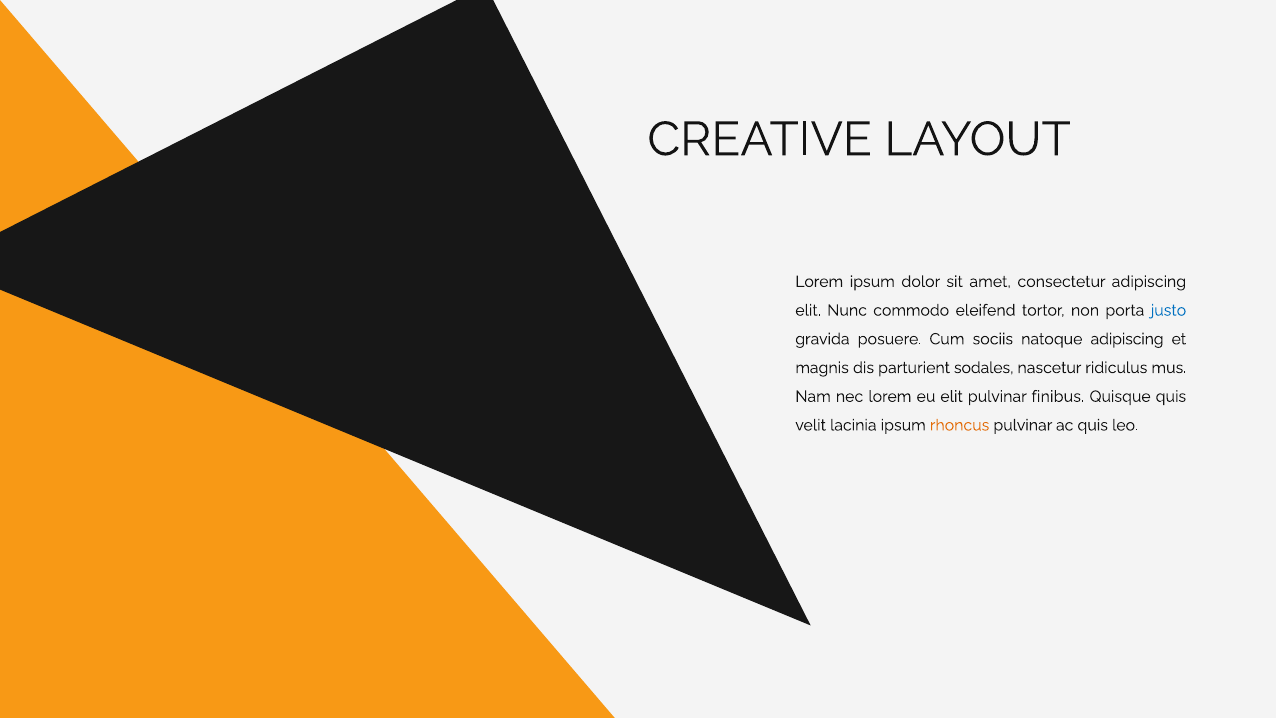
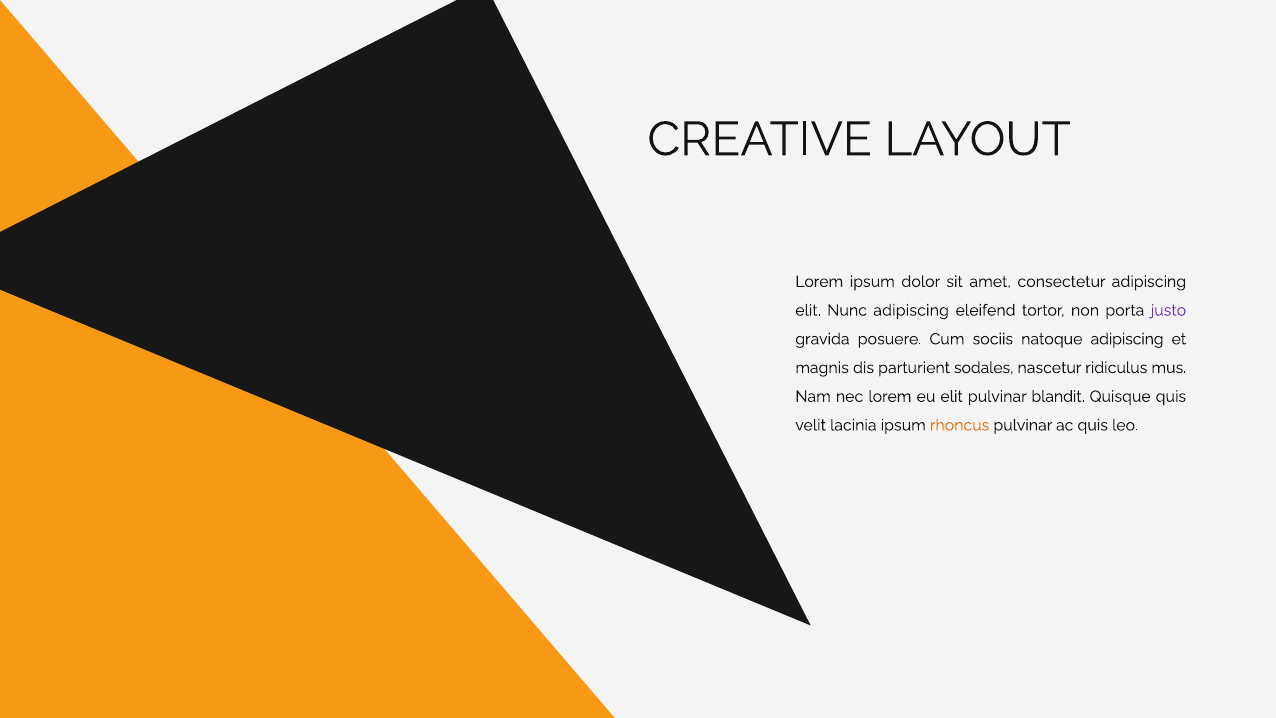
Nunc commodo: commodo -> adipiscing
justo colour: blue -> purple
finibus: finibus -> blandit
